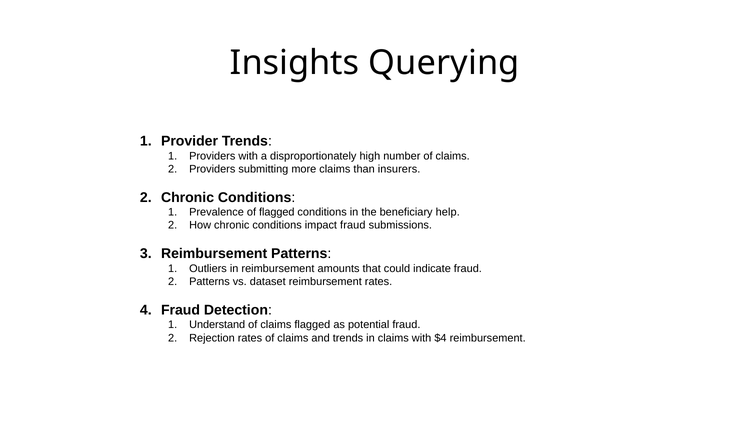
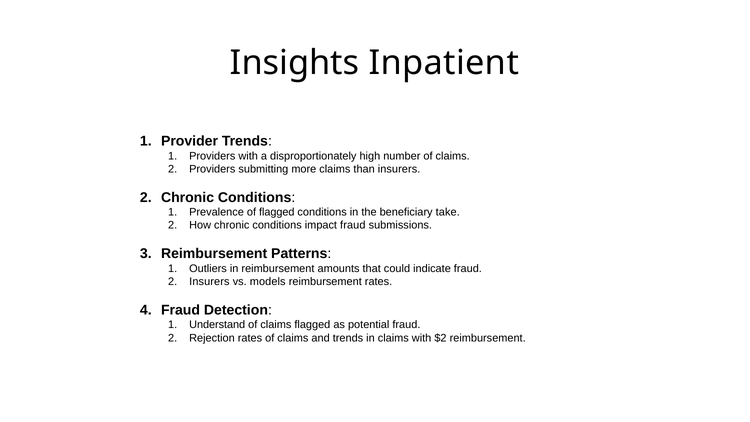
Querying: Querying -> Inpatient
help: help -> take
Patterns at (209, 282): Patterns -> Insurers
dataset: dataset -> models
$4: $4 -> $2
